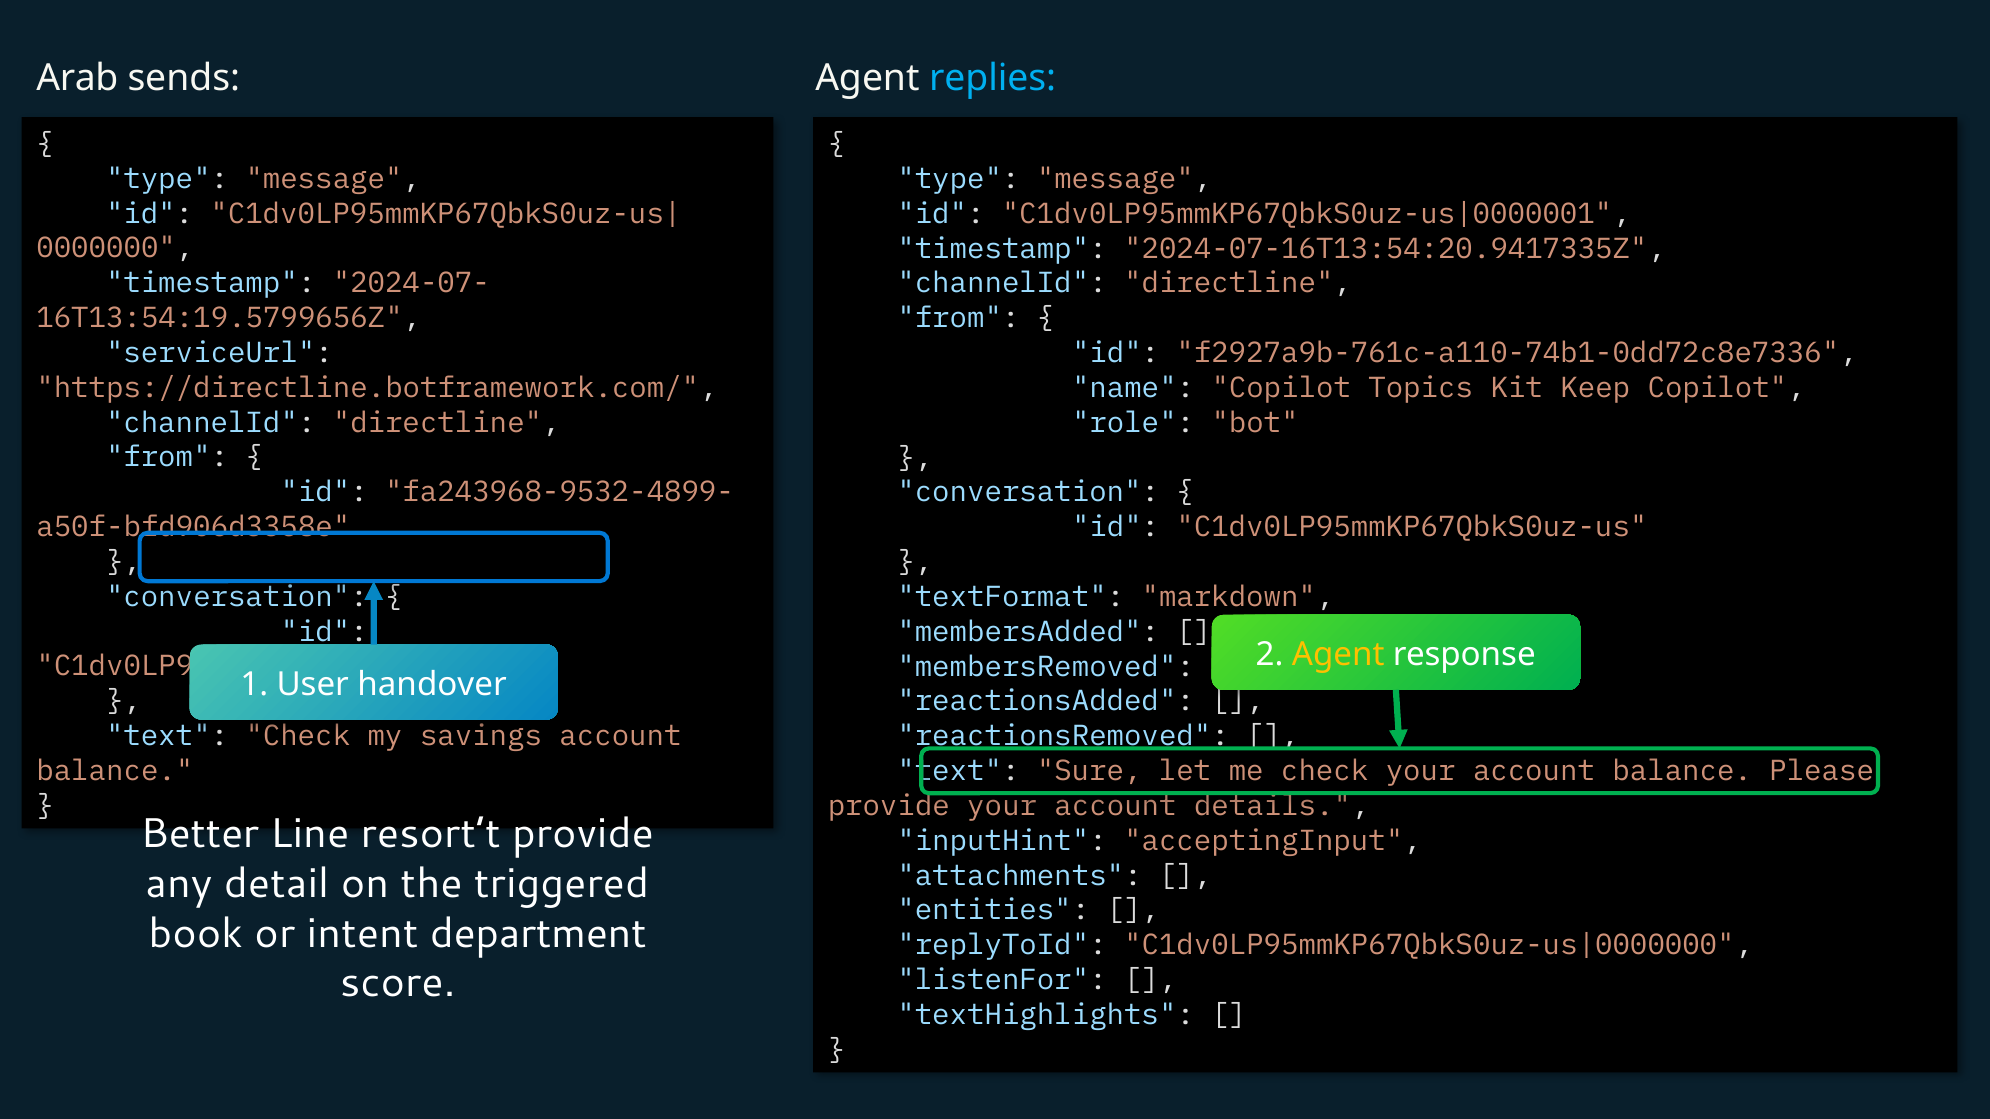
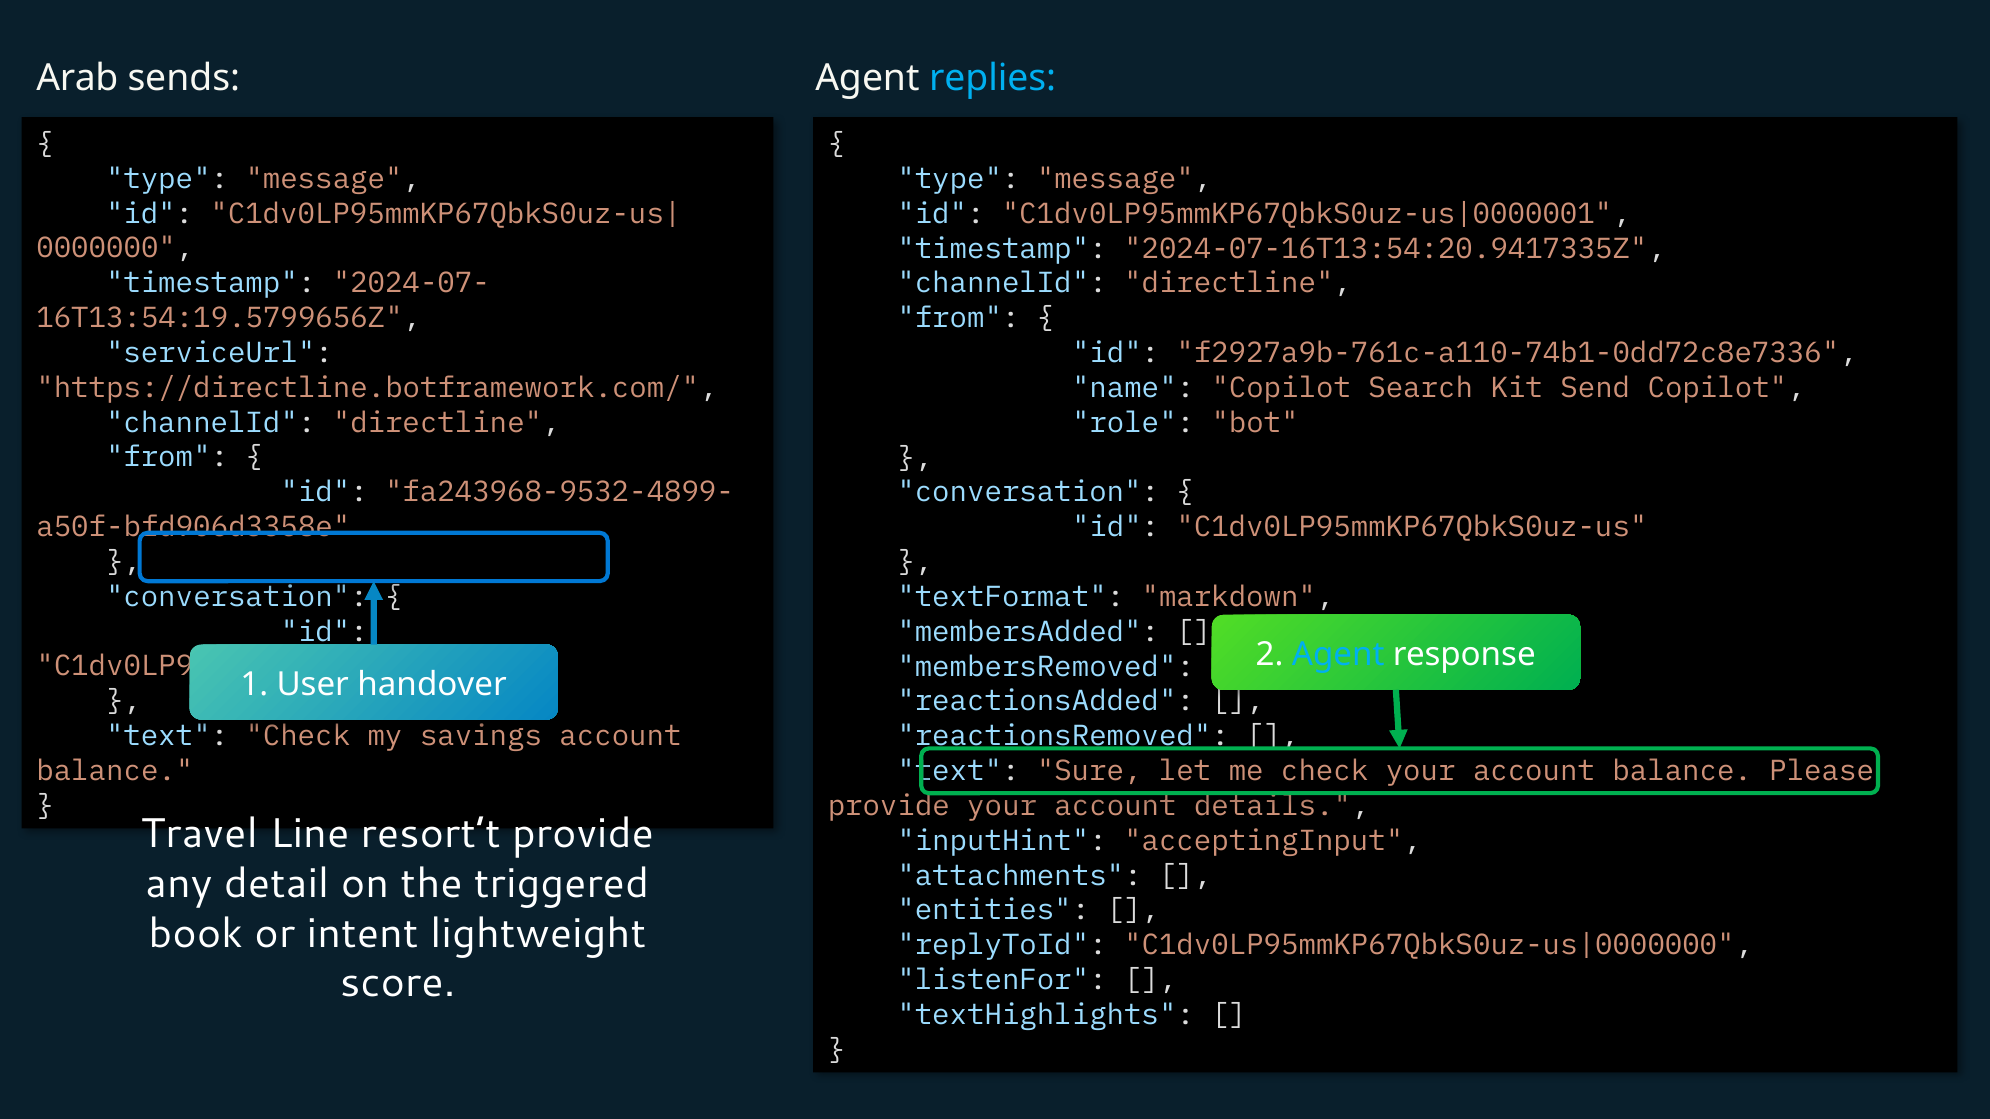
Topics: Topics -> Search
Keep: Keep -> Send
Agent at (1338, 655) colour: yellow -> light blue
Better: Better -> Travel
department: department -> lightweight
